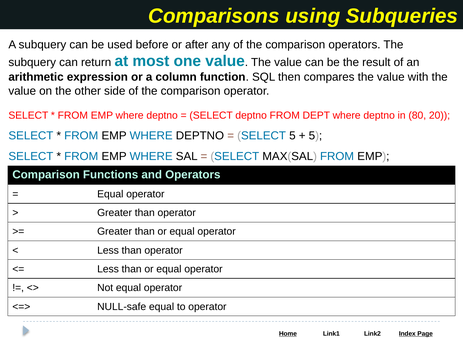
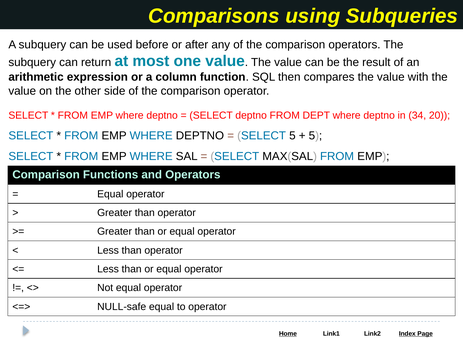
80: 80 -> 34
